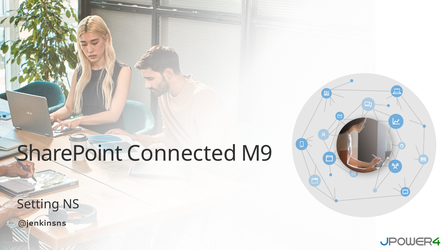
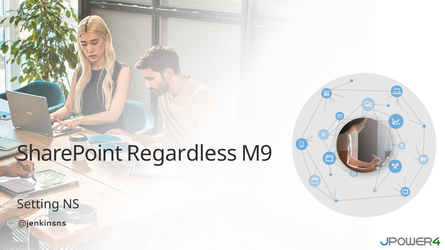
Connected: Connected -> Regardless
